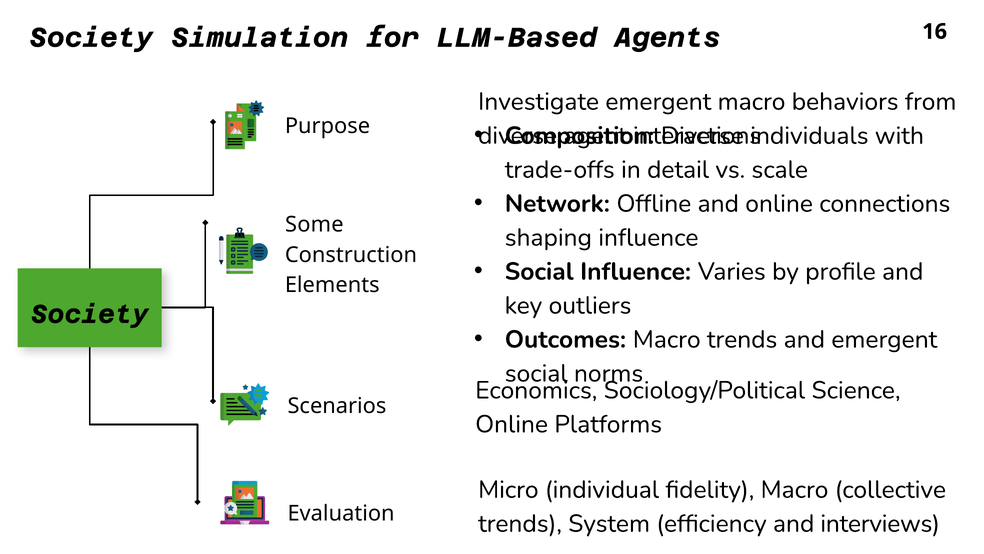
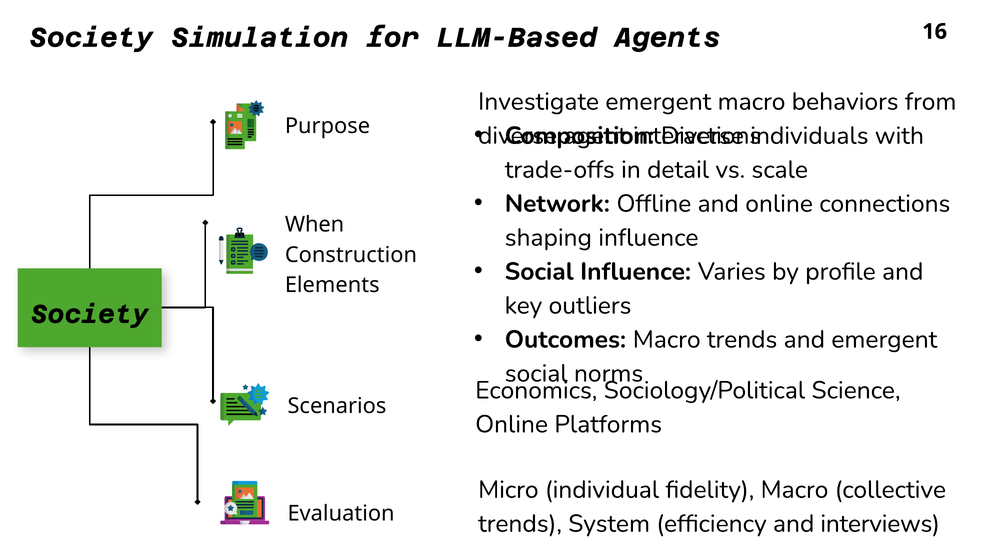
Some: Some -> When
